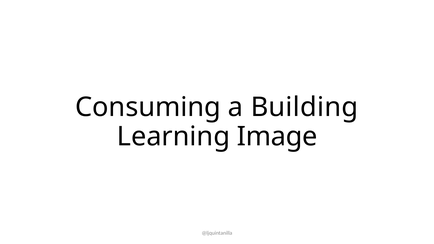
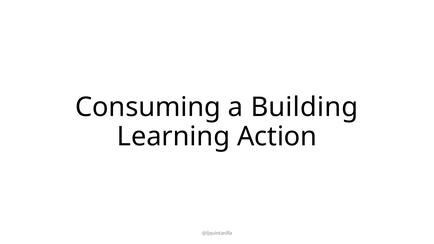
Image: Image -> Action
